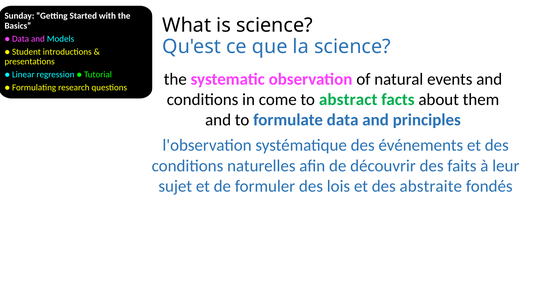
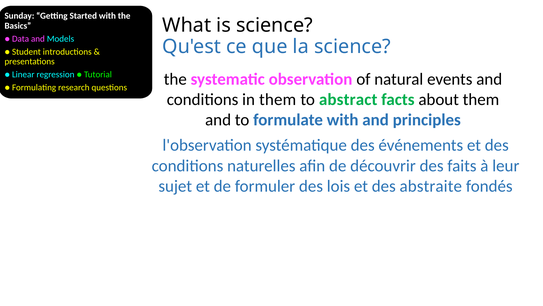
in come: come -> them
formulate data: data -> with
